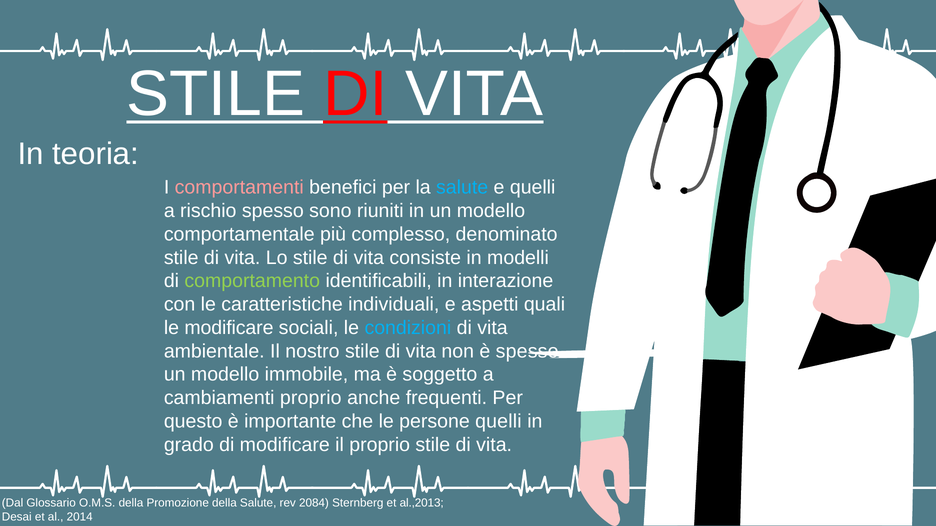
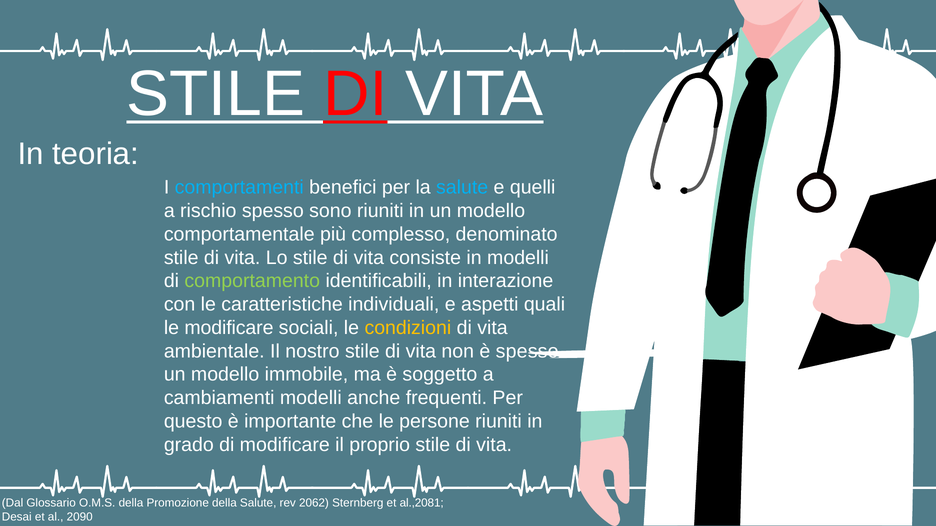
comportamenti colour: pink -> light blue
condizioni colour: light blue -> yellow
cambiamenti proprio: proprio -> modelli
persone quelli: quelli -> riuniti
2084: 2084 -> 2062
al.,2013: al.,2013 -> al.,2081
2014: 2014 -> 2090
